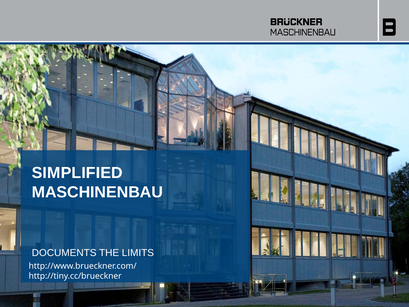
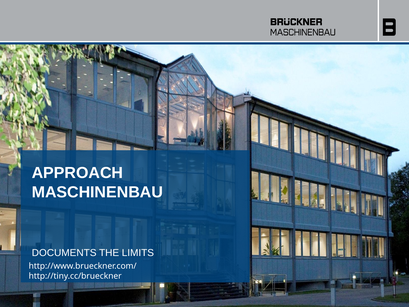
SIMPLIFIED: SIMPLIFIED -> APPROACH
